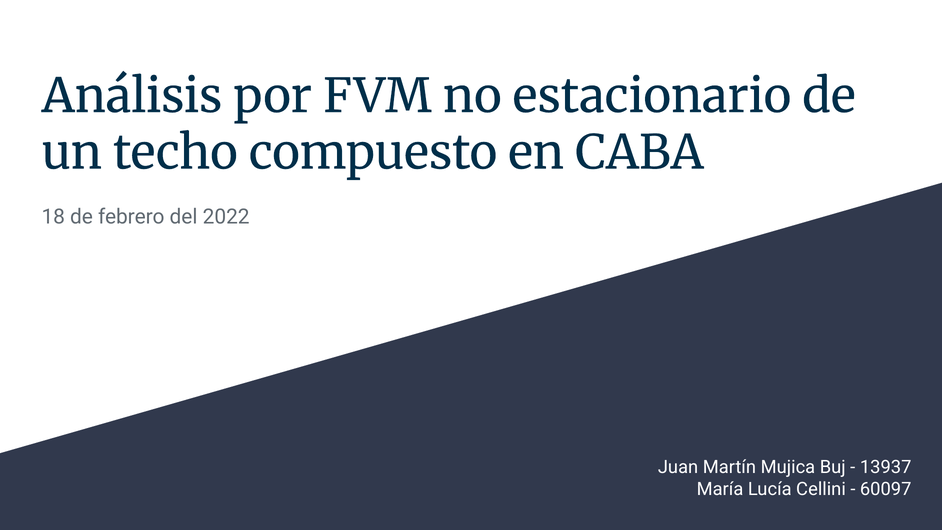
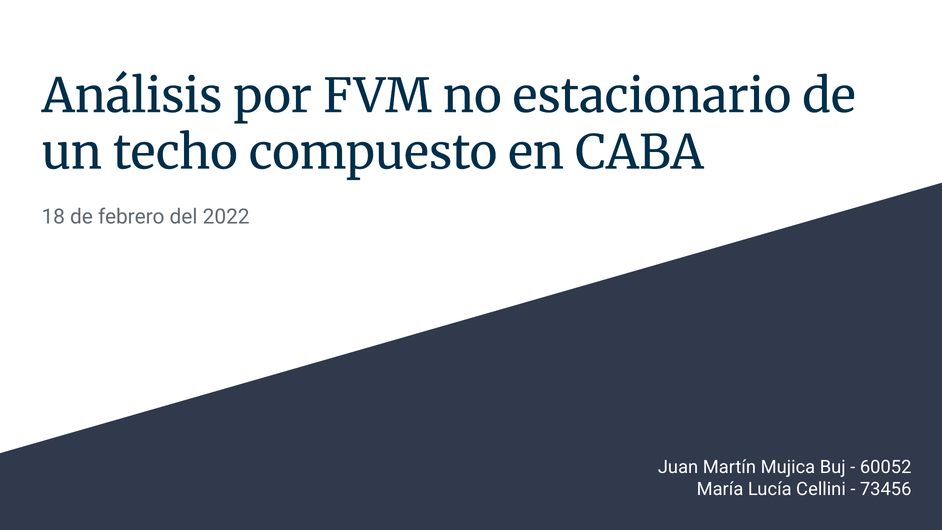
13937: 13937 -> 60052
60097: 60097 -> 73456
